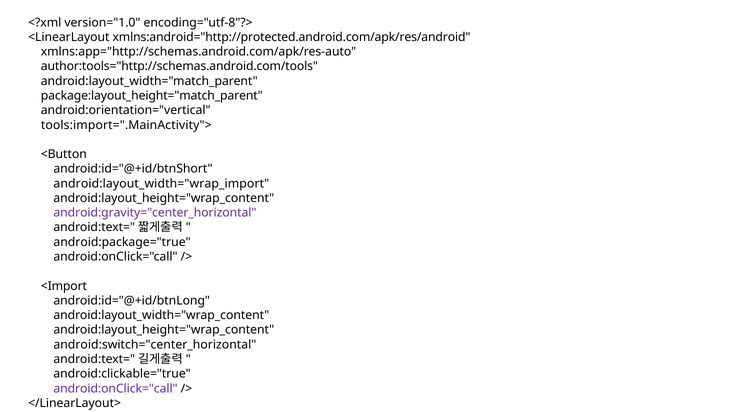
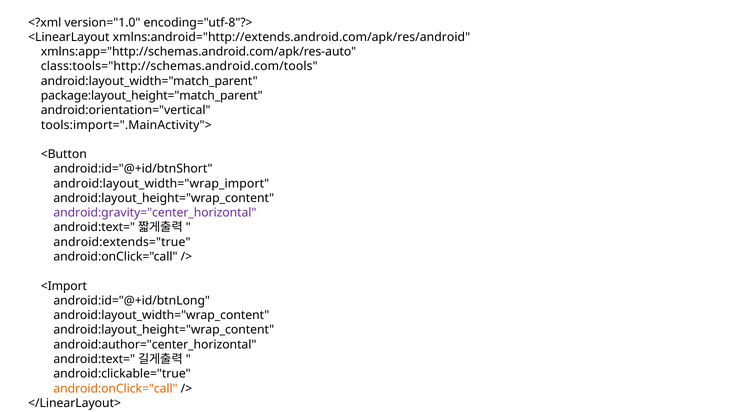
xmlns:android="http://protected.android.com/apk/res/android: xmlns:android="http://protected.android.com/apk/res/android -> xmlns:android="http://extends.android.com/apk/res/android
author:tools="http://schemas.android.com/tools: author:tools="http://schemas.android.com/tools -> class:tools="http://schemas.android.com/tools
android:package="true: android:package="true -> android:extends="true
android:switch="center_horizontal: android:switch="center_horizontal -> android:author="center_horizontal
android:onClick="call at (116, 389) colour: purple -> orange
